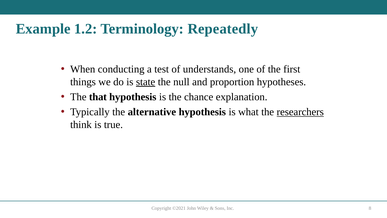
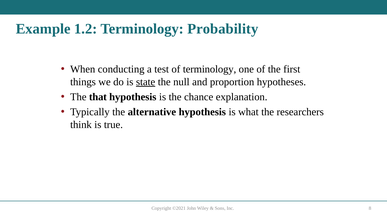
Repeatedly: Repeatedly -> Probability
of understands: understands -> terminology
researchers underline: present -> none
